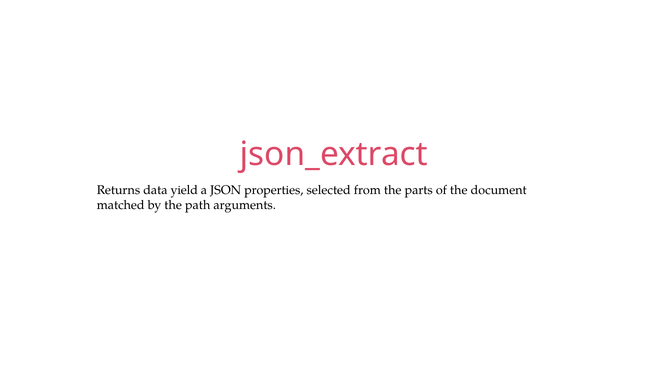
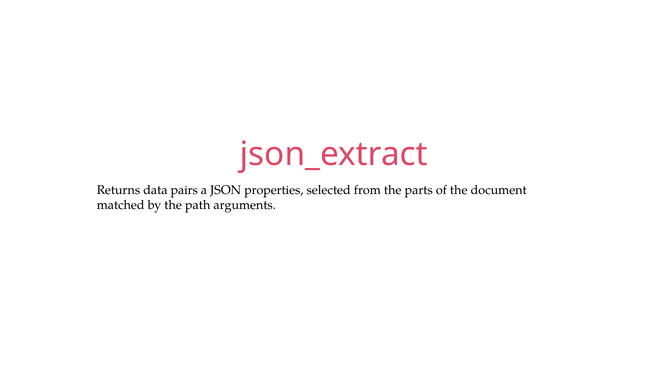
yield: yield -> pairs
